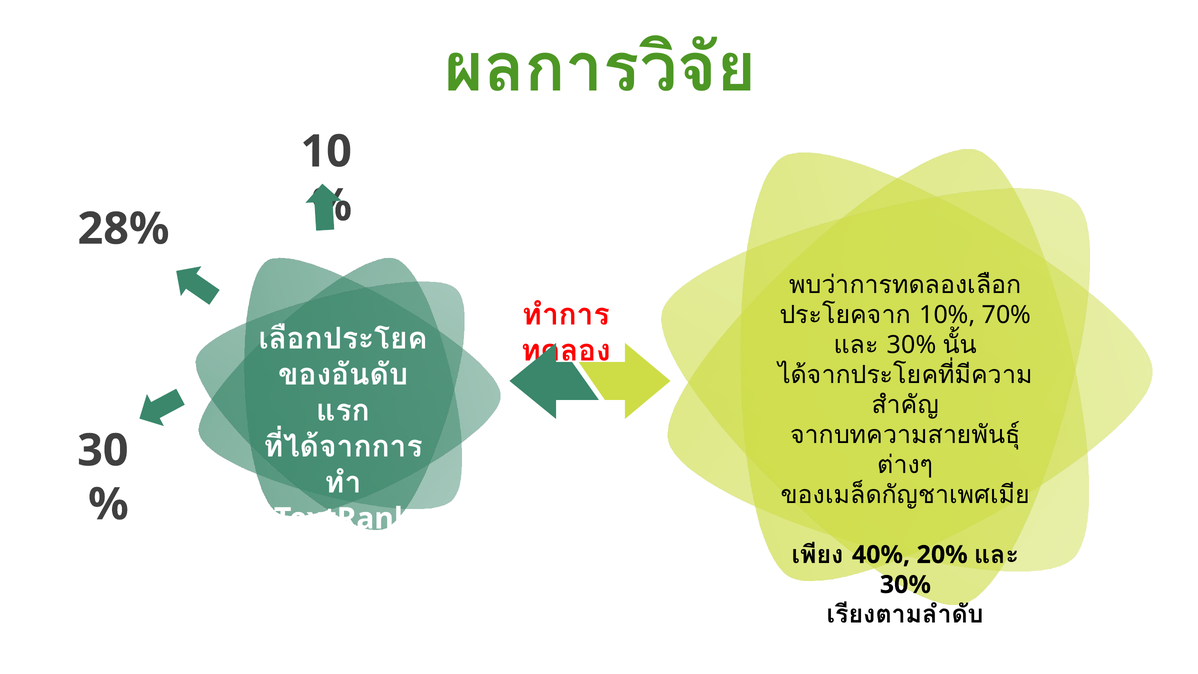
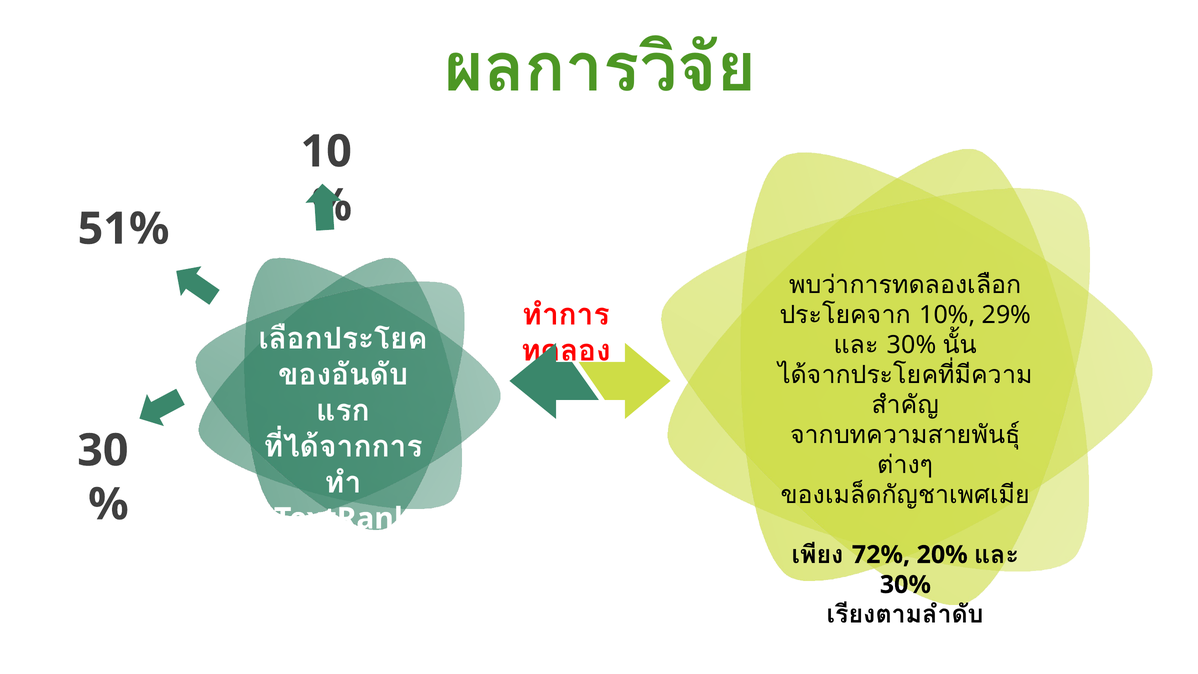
28%: 28% -> 51%
70%: 70% -> 29%
40%: 40% -> 72%
